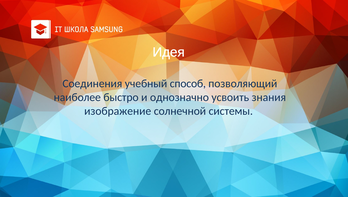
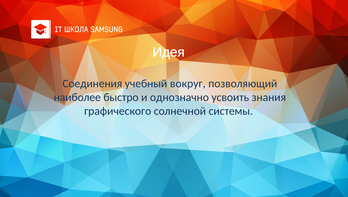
способ: способ -> вокруг
изображение: изображение -> графического
